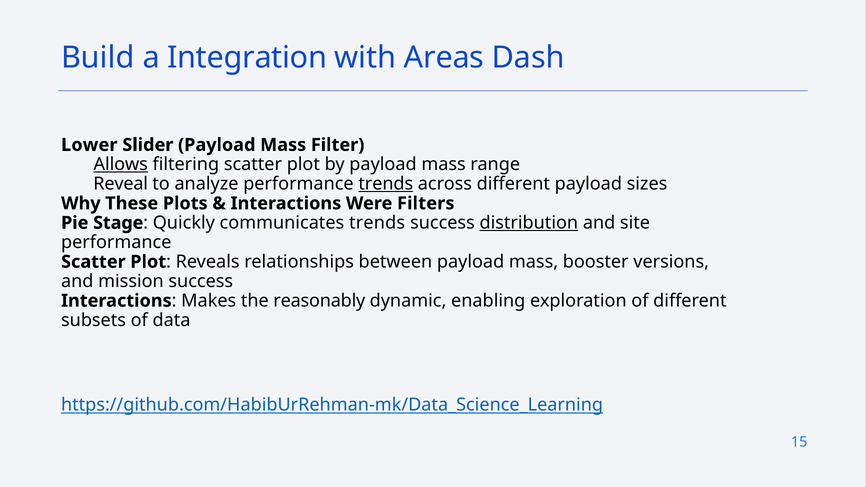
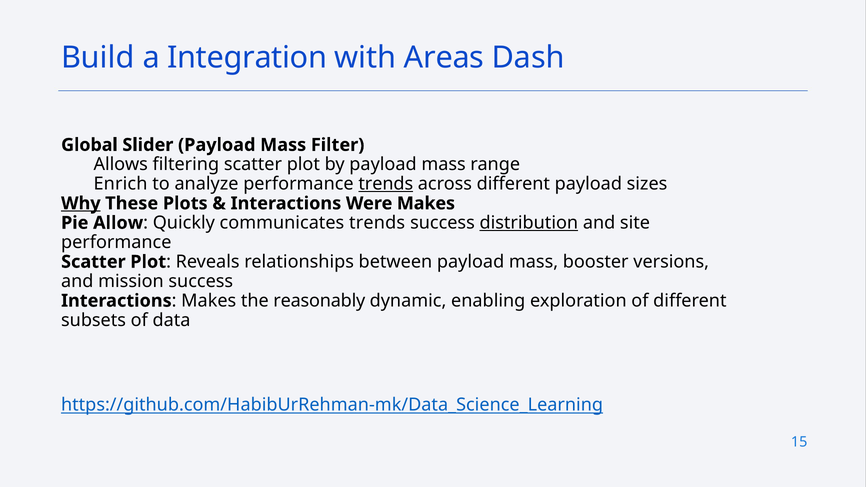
Lower: Lower -> Global
Allows underline: present -> none
Reveal: Reveal -> Enrich
Why underline: none -> present
Were Filters: Filters -> Makes
Stage: Stage -> Allow
